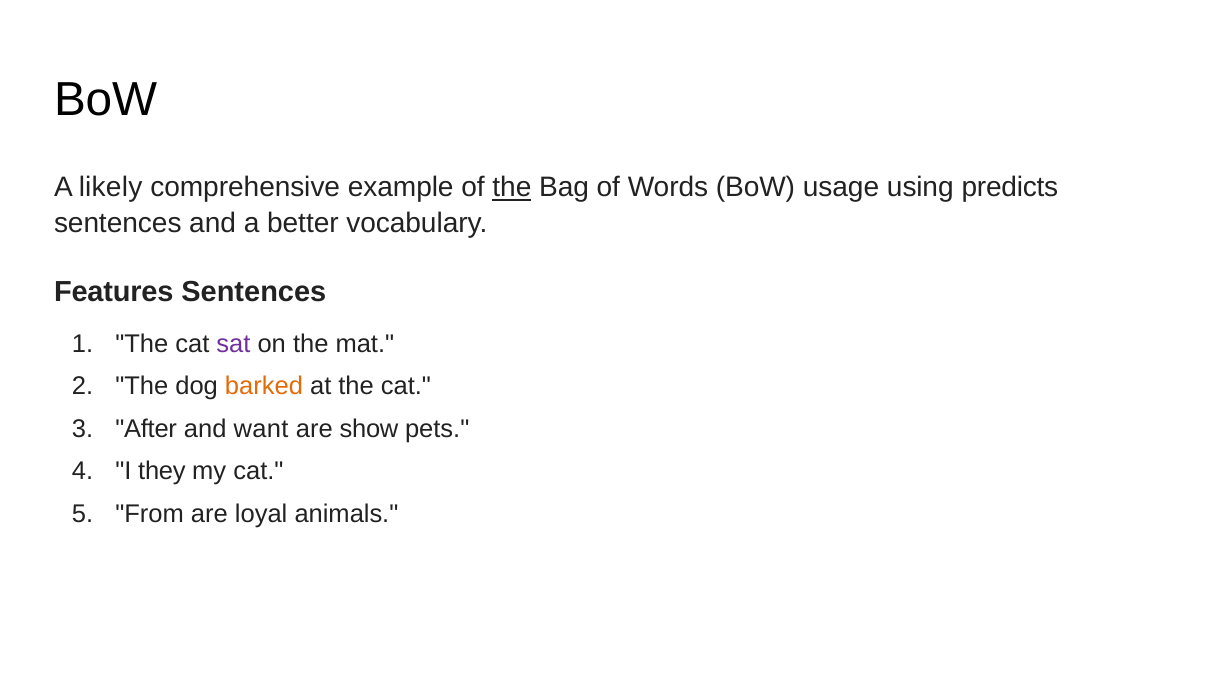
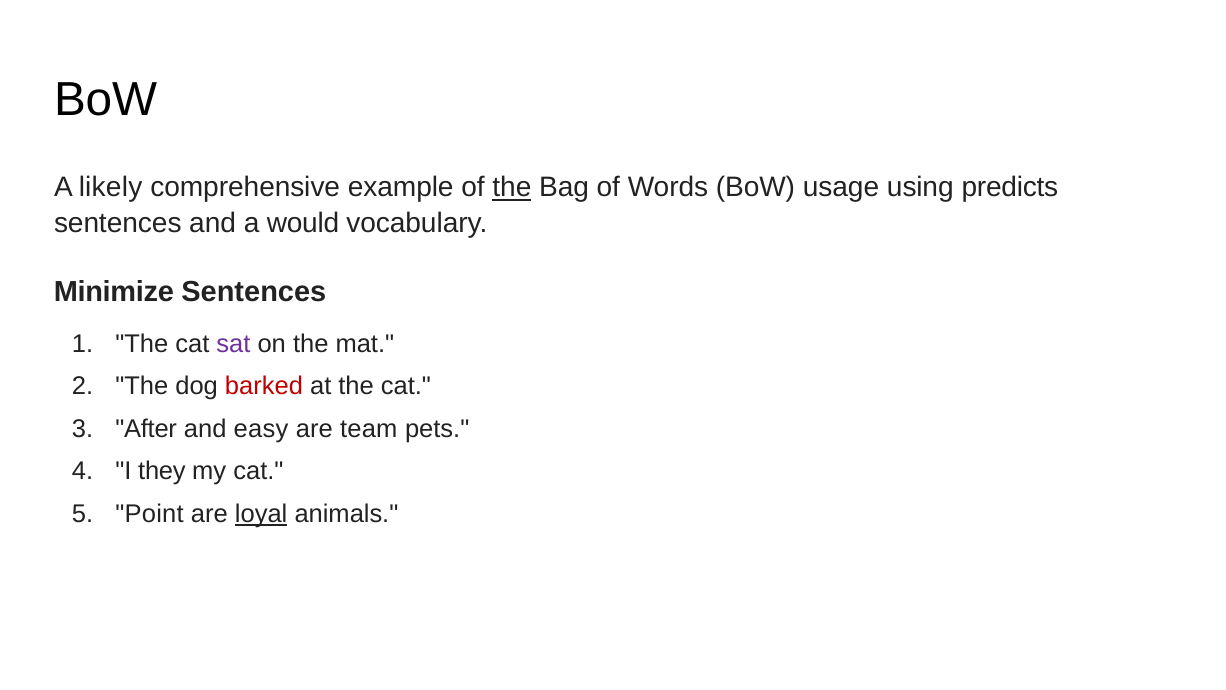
better: better -> would
Features: Features -> Minimize
barked colour: orange -> red
want: want -> easy
show: show -> team
From: From -> Point
loyal underline: none -> present
